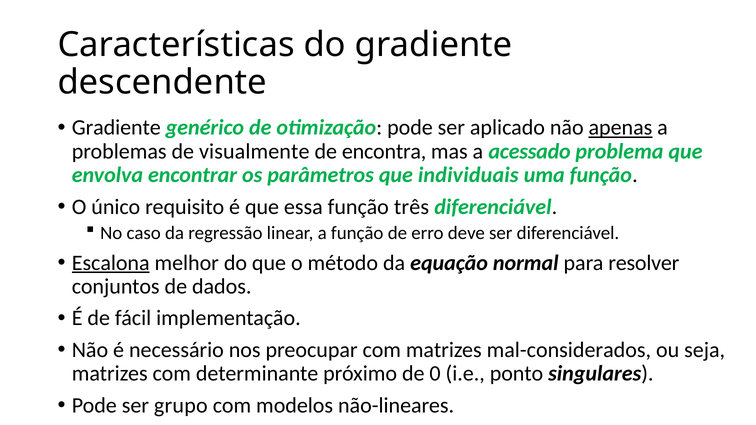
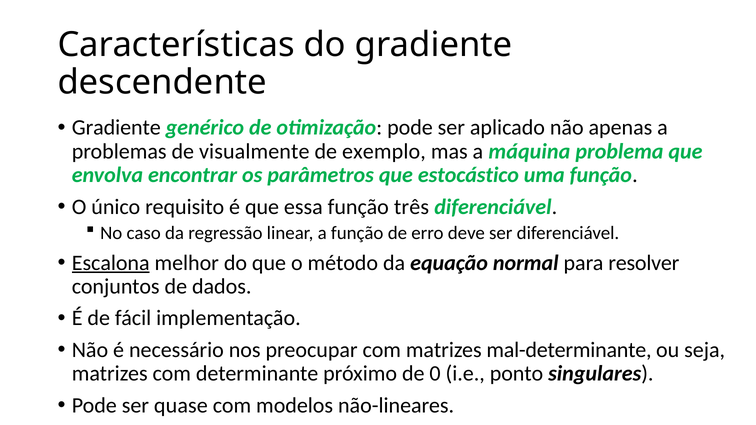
apenas underline: present -> none
encontra: encontra -> exemplo
acessado: acessado -> máquina
individuais: individuais -> estocástico
mal-considerados: mal-considerados -> mal-determinante
grupo: grupo -> quase
